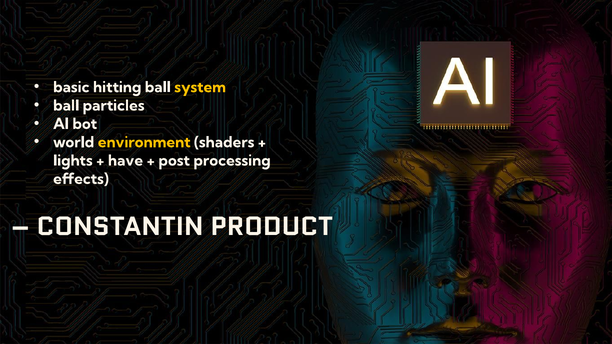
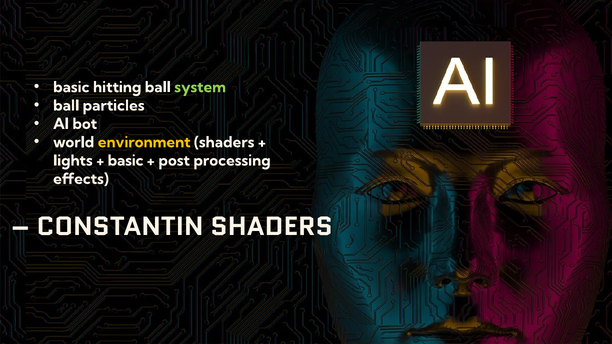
system colour: yellow -> light green
have at (125, 161): have -> basic
CONSTANTIN PRODUCT: PRODUCT -> SHADERS
